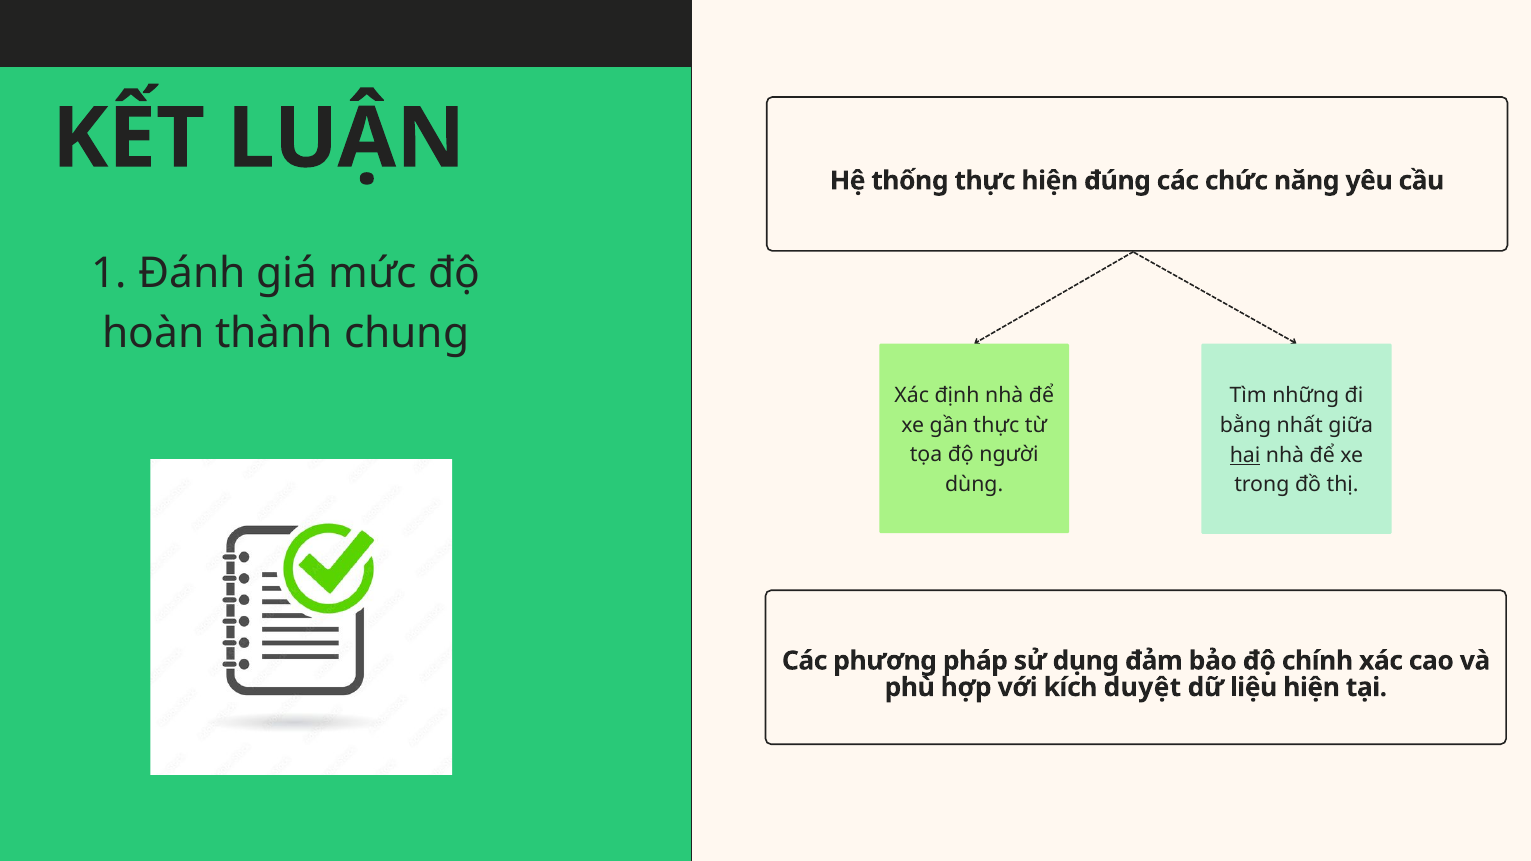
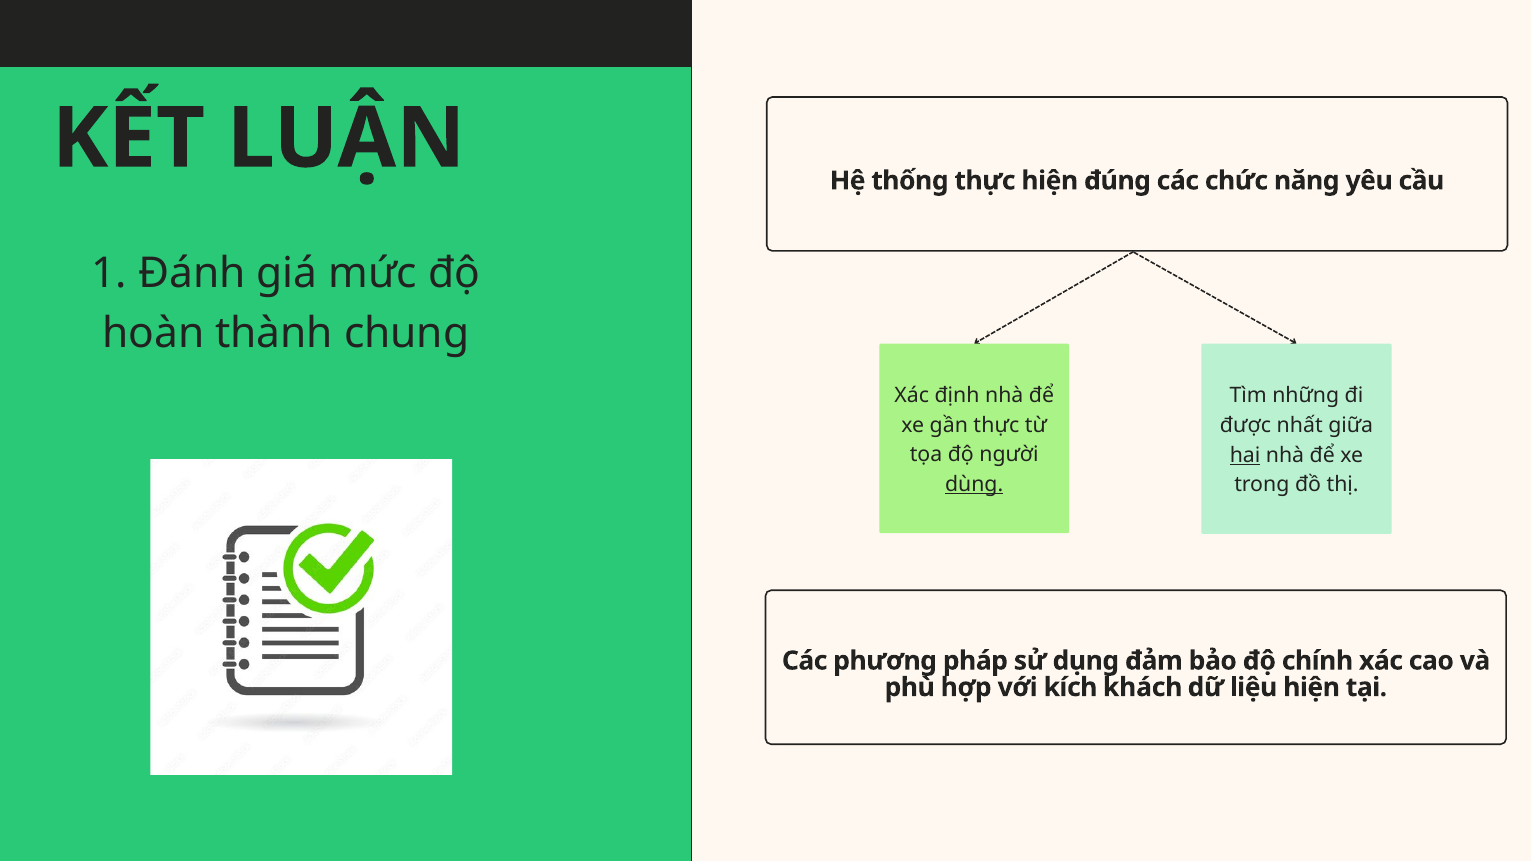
bằng: bằng -> được
dùng underline: none -> present
duyệt: duyệt -> khách
